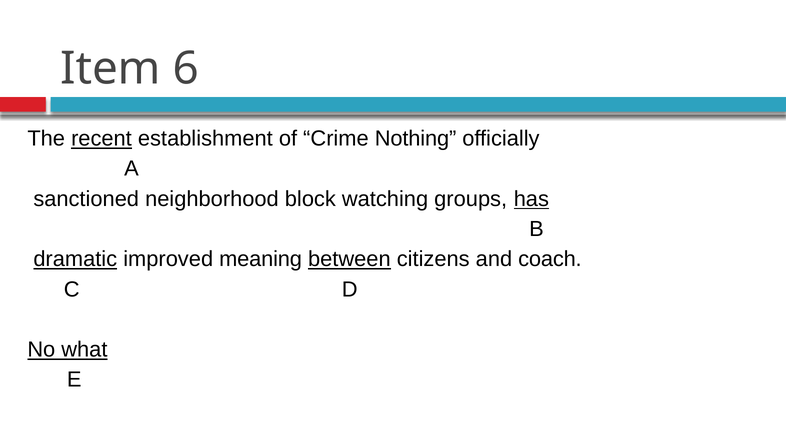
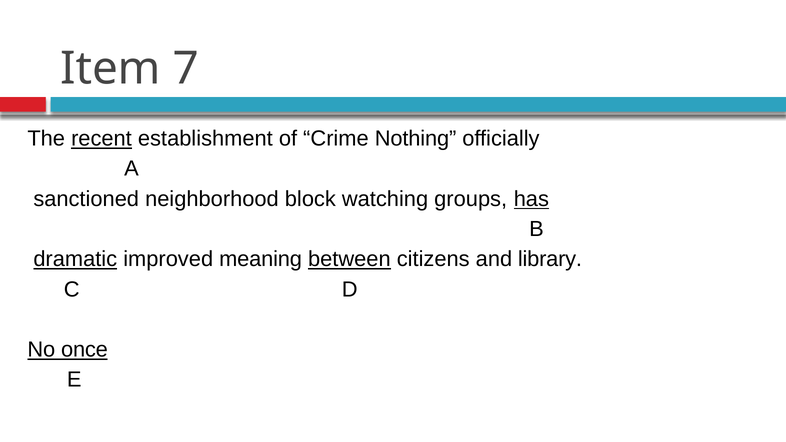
6: 6 -> 7
coach: coach -> library
what: what -> once
